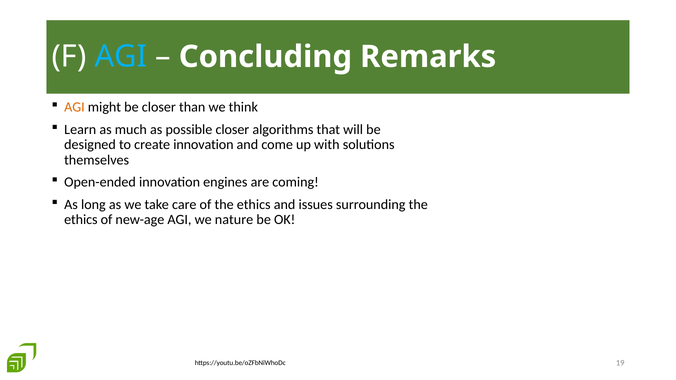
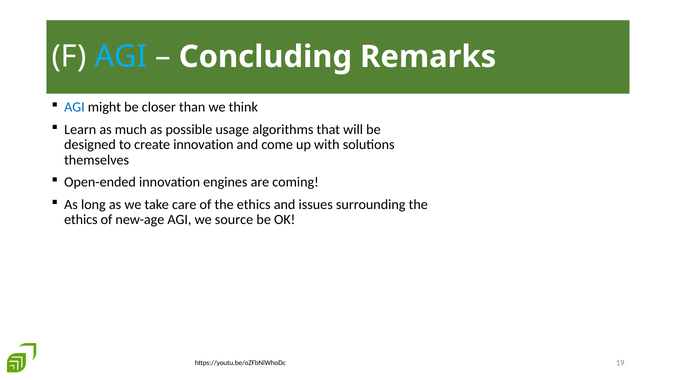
AGI at (74, 107) colour: orange -> blue
possible closer: closer -> usage
nature: nature -> source
